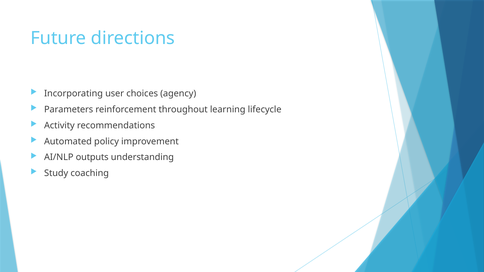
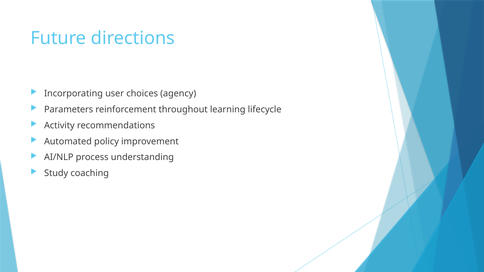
outputs: outputs -> process
